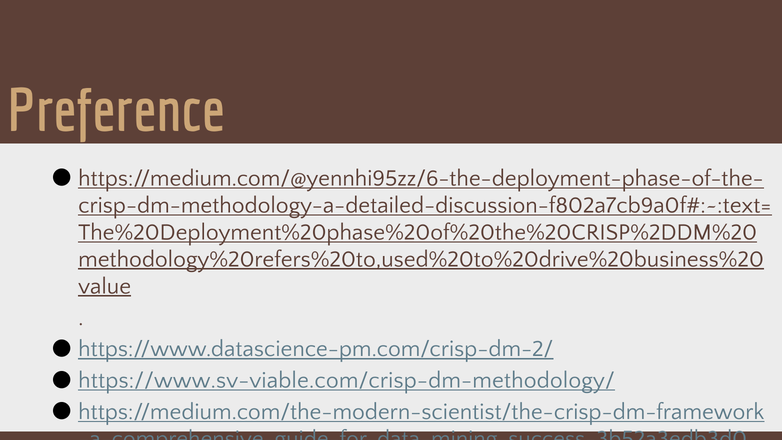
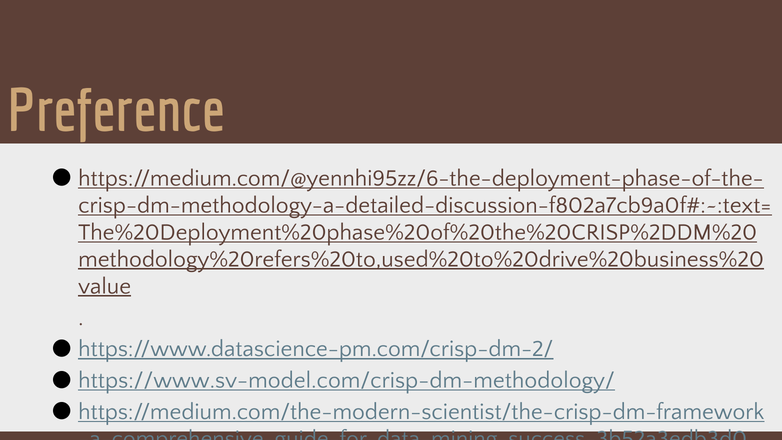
https://www.sv-viable.com/crisp-dm-methodology/: https://www.sv-viable.com/crisp-dm-methodology/ -> https://www.sv-model.com/crisp-dm-methodology/
